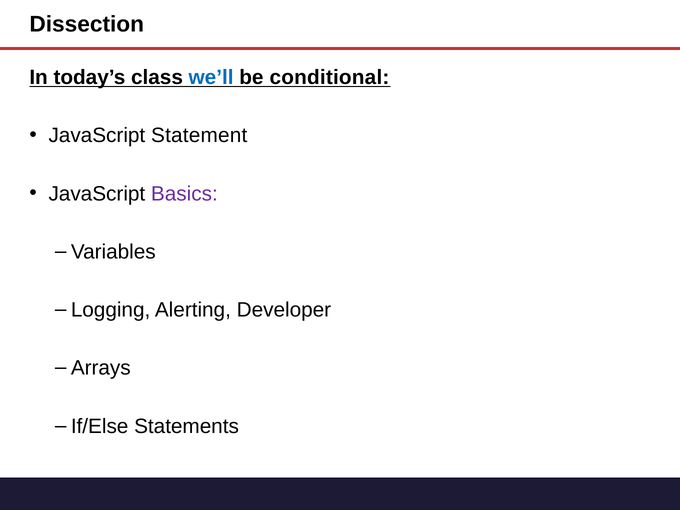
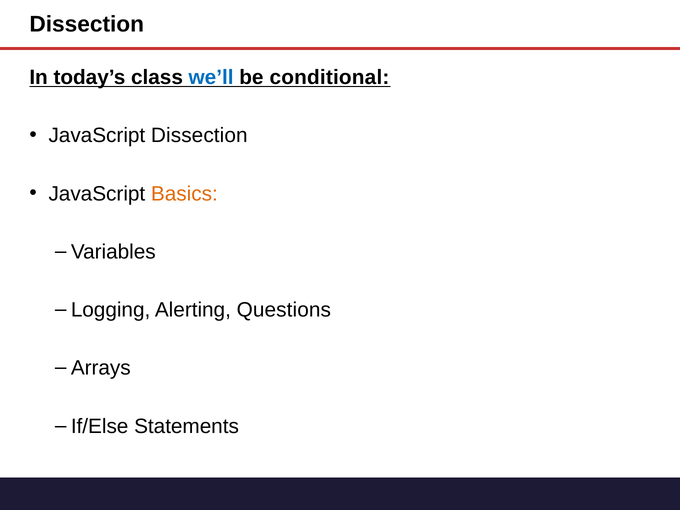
JavaScript Statement: Statement -> Dissection
Basics colour: purple -> orange
Developer: Developer -> Questions
